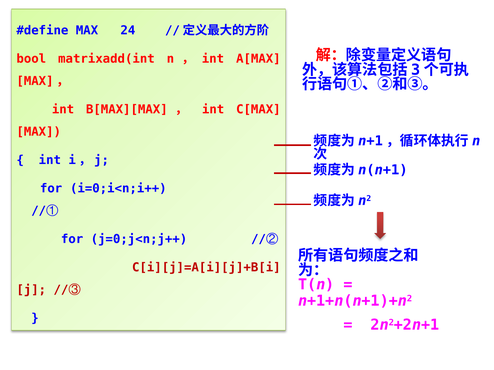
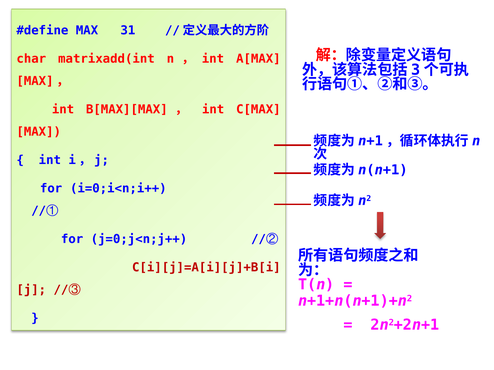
24: 24 -> 31
bool: bool -> char
